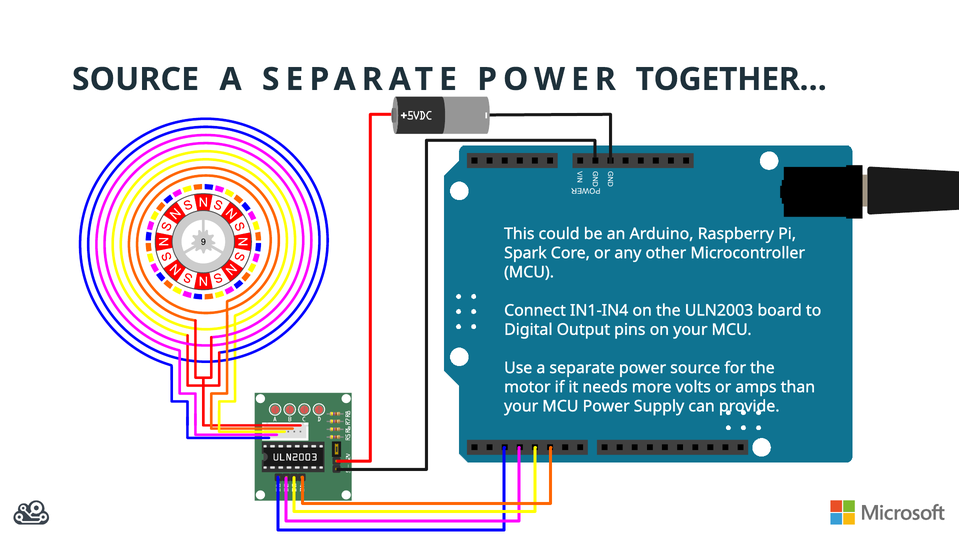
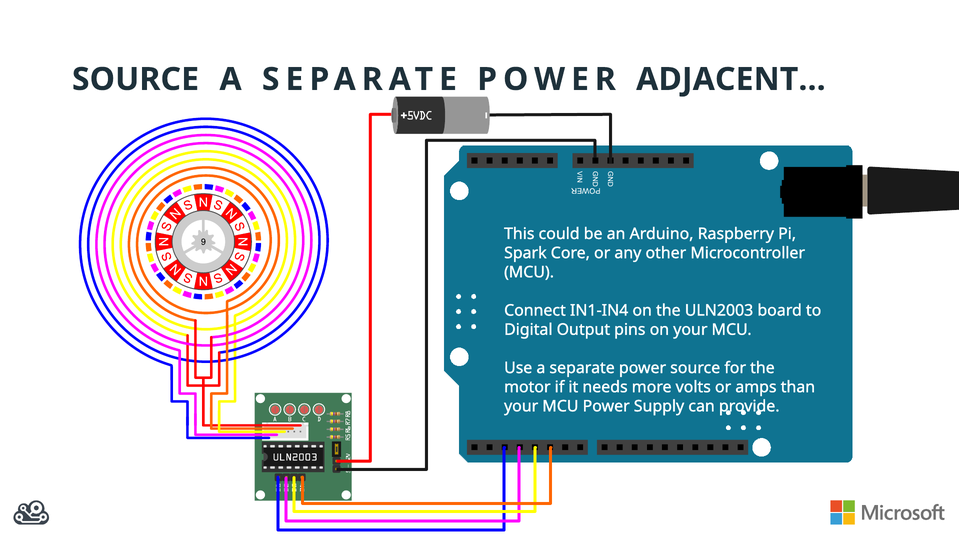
TOGETHER…: TOGETHER… -> ADJACENT…
